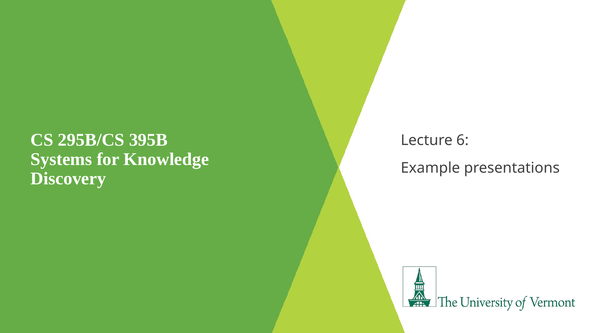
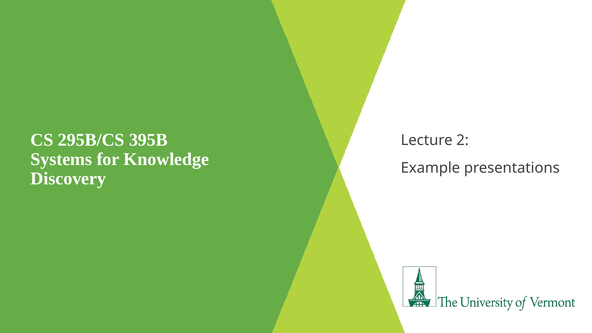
6: 6 -> 2
